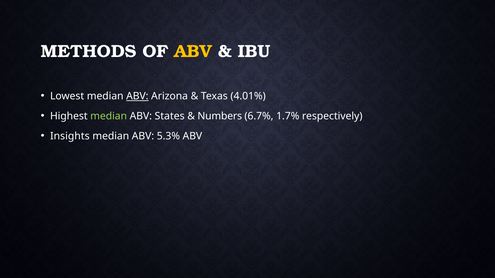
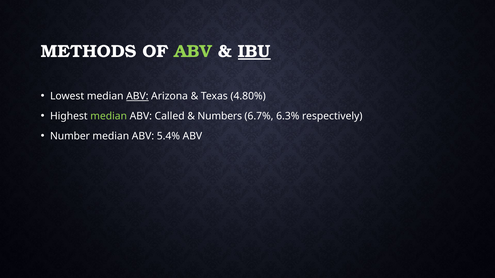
ABV at (193, 52) colour: yellow -> light green
IBU underline: none -> present
4.01%: 4.01% -> 4.80%
States: States -> Called
1.7%: 1.7% -> 6.3%
Insights: Insights -> Number
5.3%: 5.3% -> 5.4%
